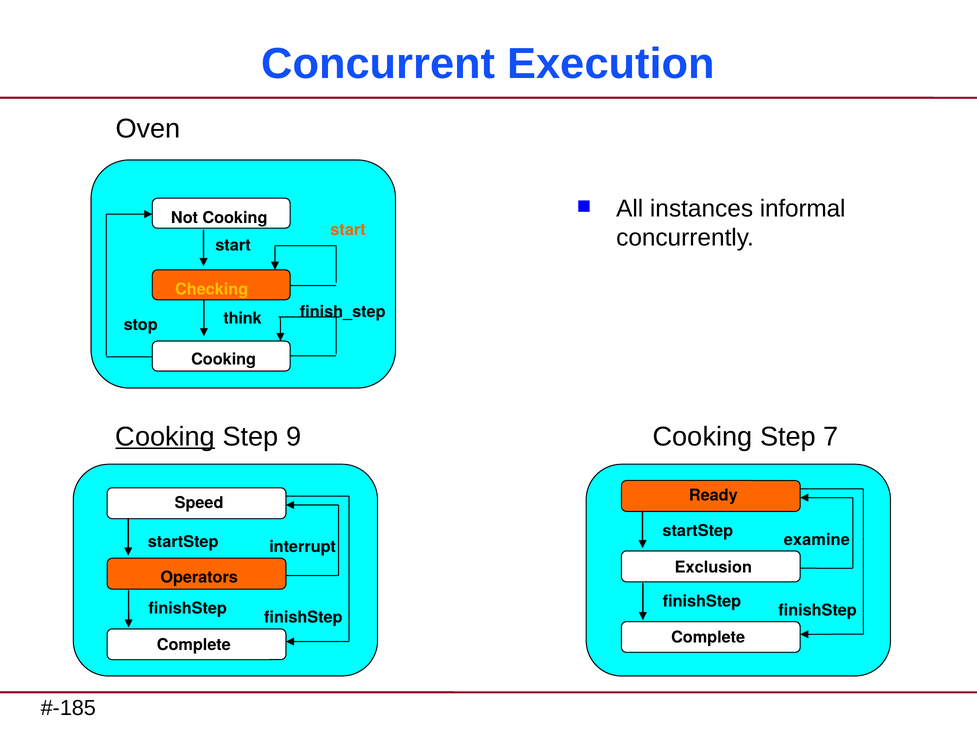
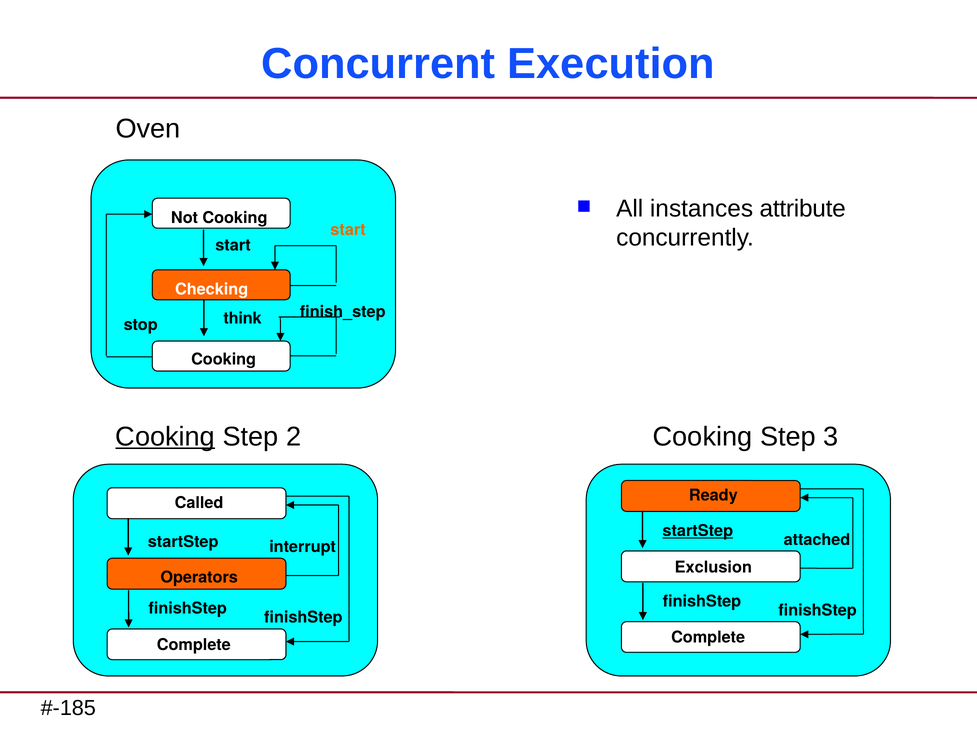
informal: informal -> attribute
Checking colour: yellow -> white
9: 9 -> 2
7: 7 -> 3
Speed: Speed -> Called
startStep at (698, 531) underline: none -> present
examine: examine -> attached
